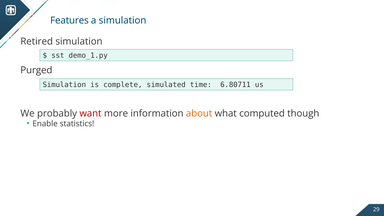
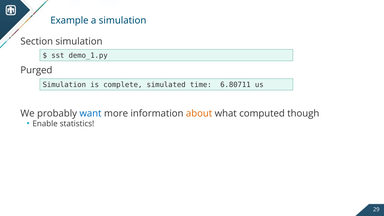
Features: Features -> Example
Retired: Retired -> Section
want colour: red -> blue
